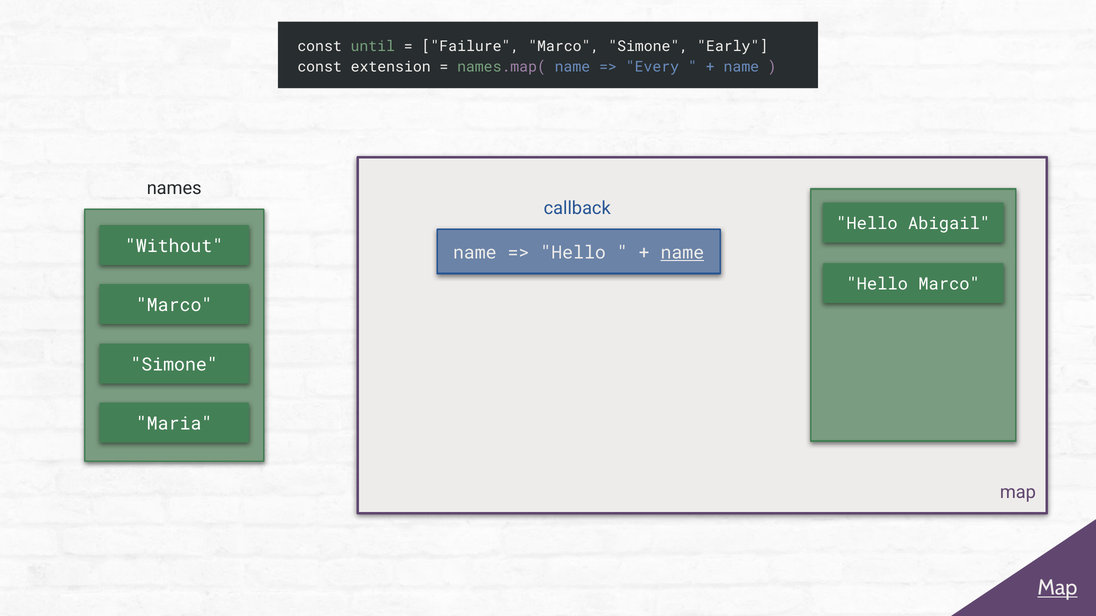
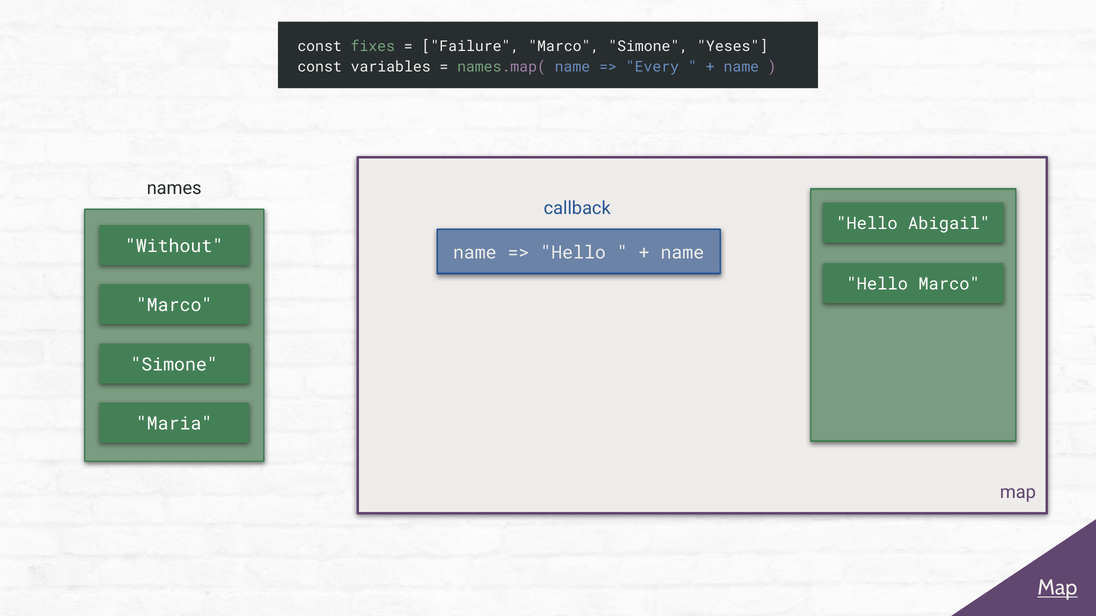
until: until -> fixes
Early: Early -> Yeses
extension: extension -> variables
name at (682, 253) underline: present -> none
